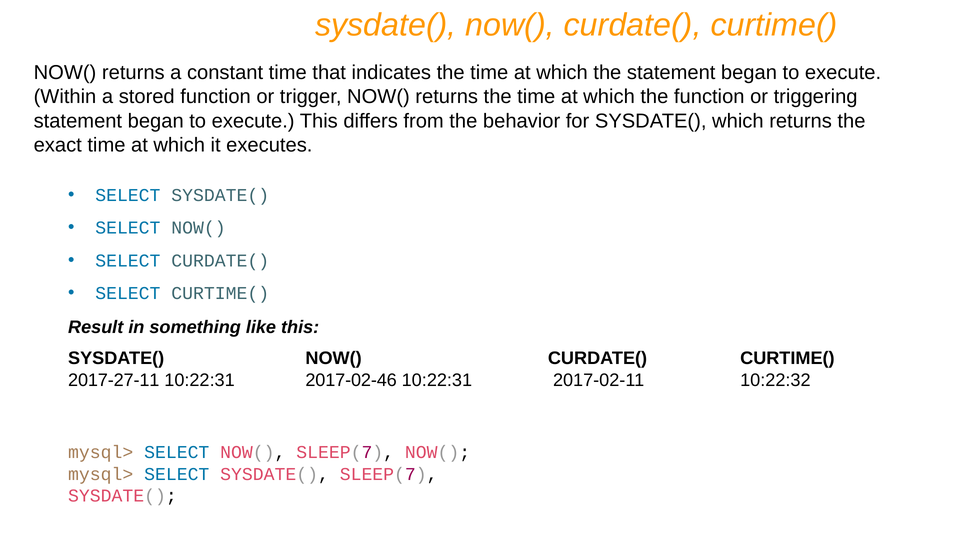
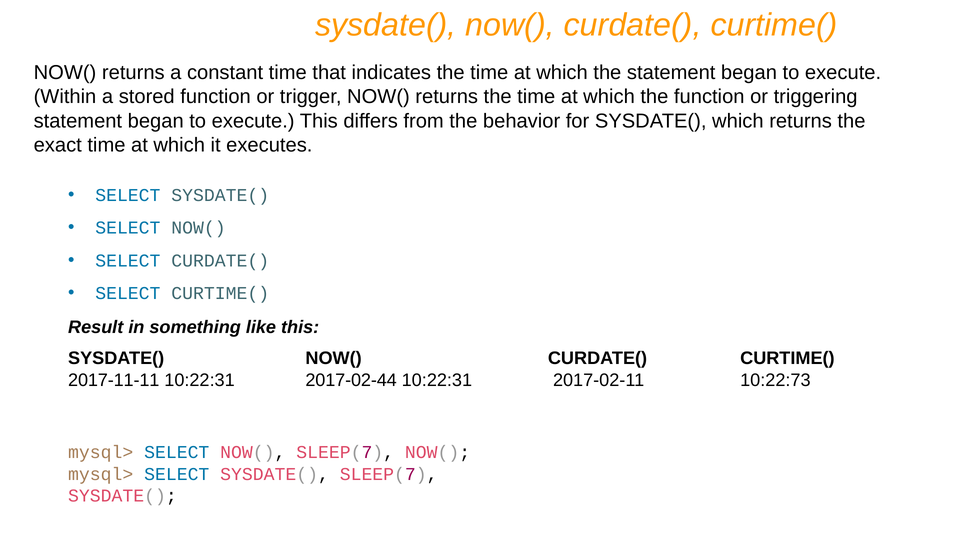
2017-27-11: 2017-27-11 -> 2017-11-11
2017-02-46: 2017-02-46 -> 2017-02-44
10:22:32: 10:22:32 -> 10:22:73
